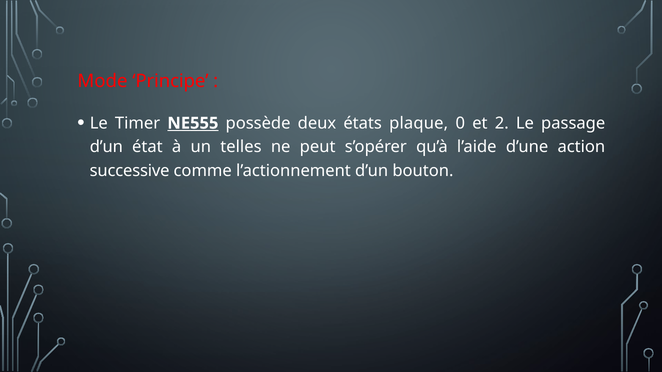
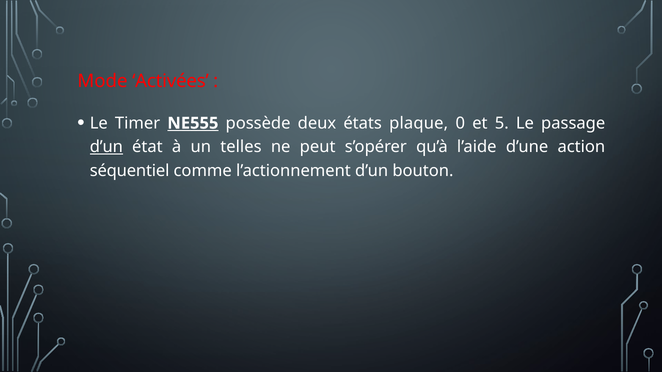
Principe: Principe -> Activées
2: 2 -> 5
d’un at (106, 147) underline: none -> present
successive: successive -> séquentiel
